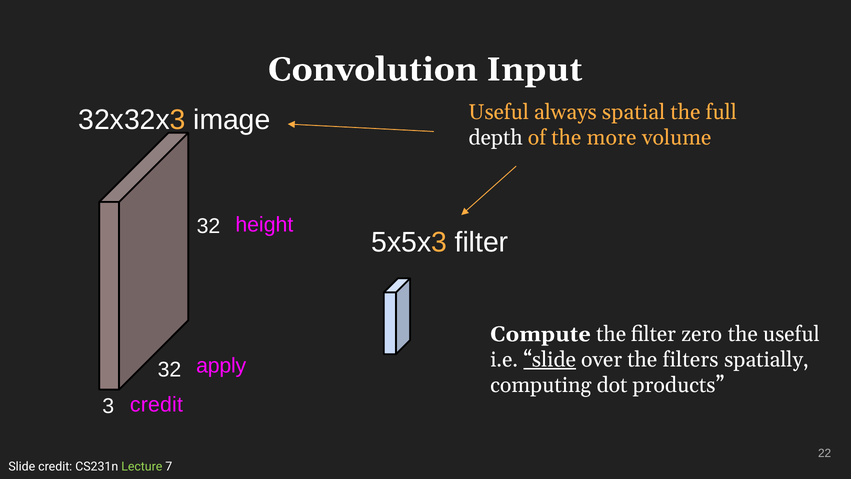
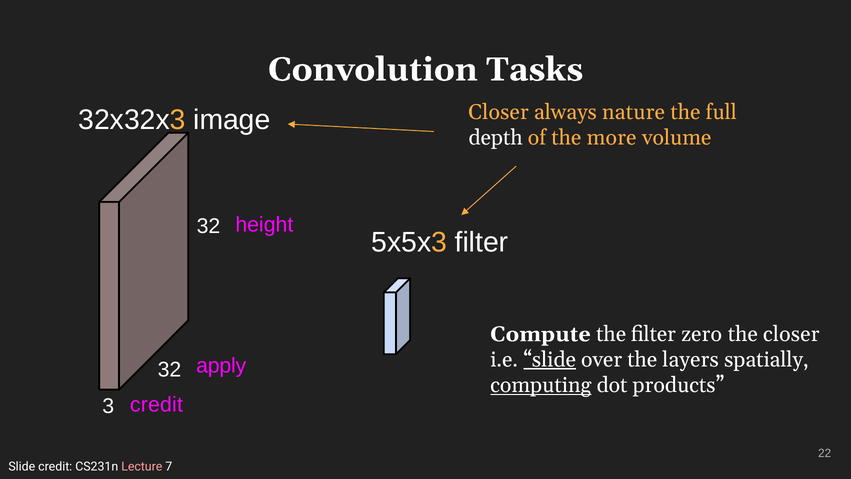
Input: Input -> Tasks
Useful at (499, 112): Useful -> Closer
spatial: spatial -> nature
the useful: useful -> closer
filters: filters -> layers
computing underline: none -> present
Lecture colour: light green -> pink
